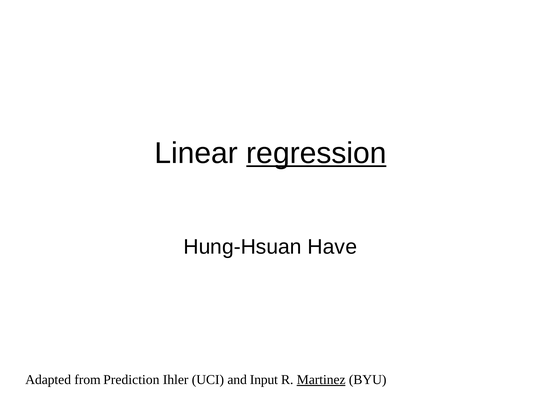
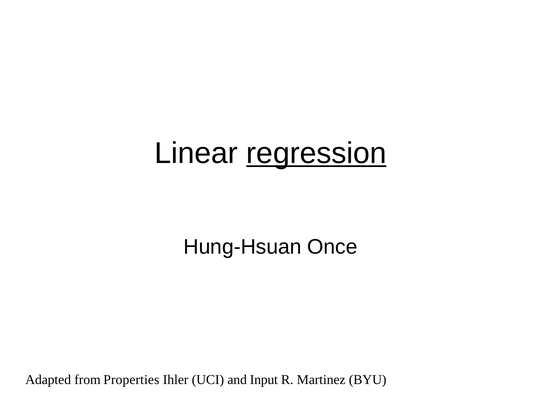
Have: Have -> Once
Prediction: Prediction -> Properties
Martinez underline: present -> none
